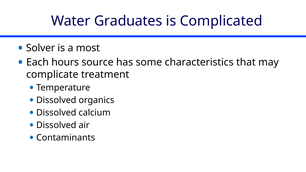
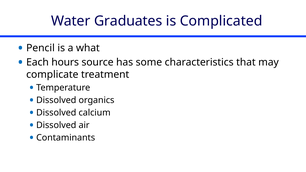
Solver: Solver -> Pencil
most: most -> what
